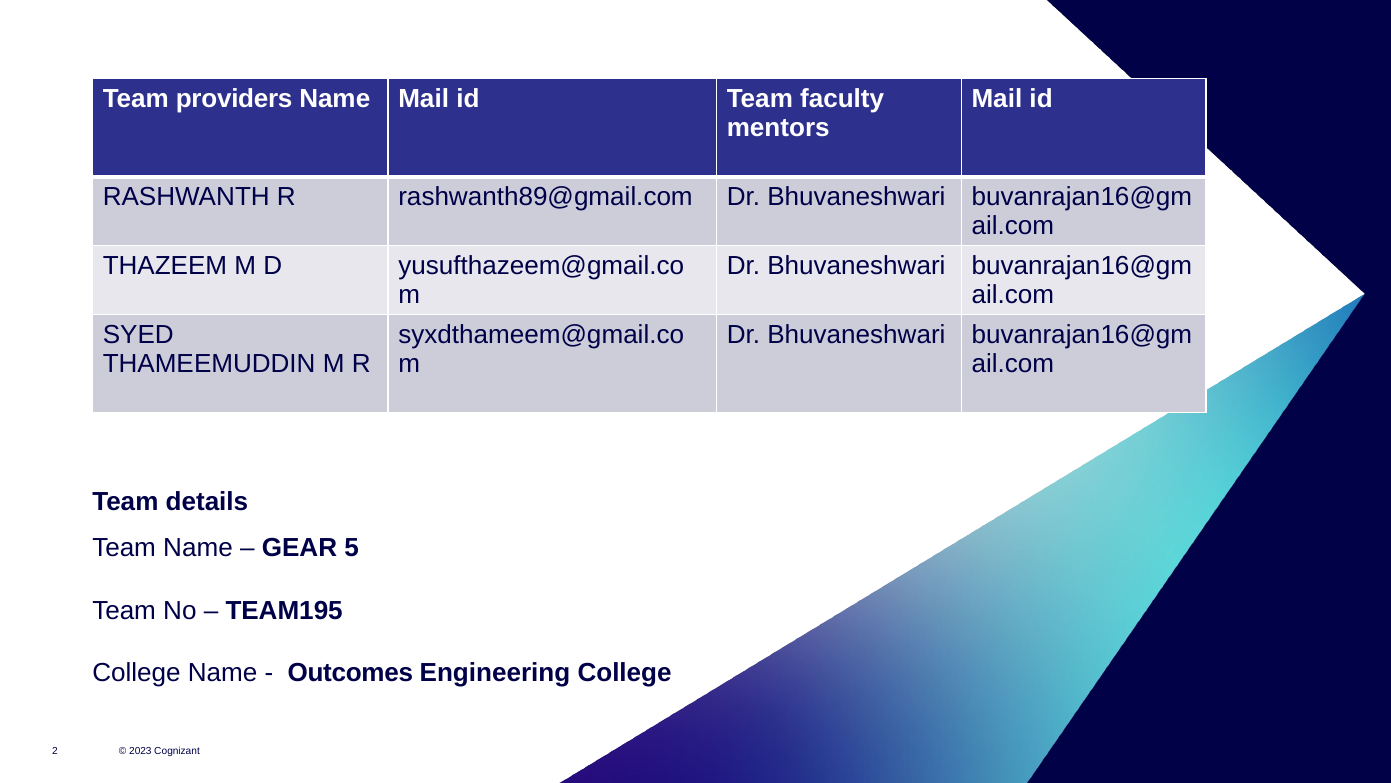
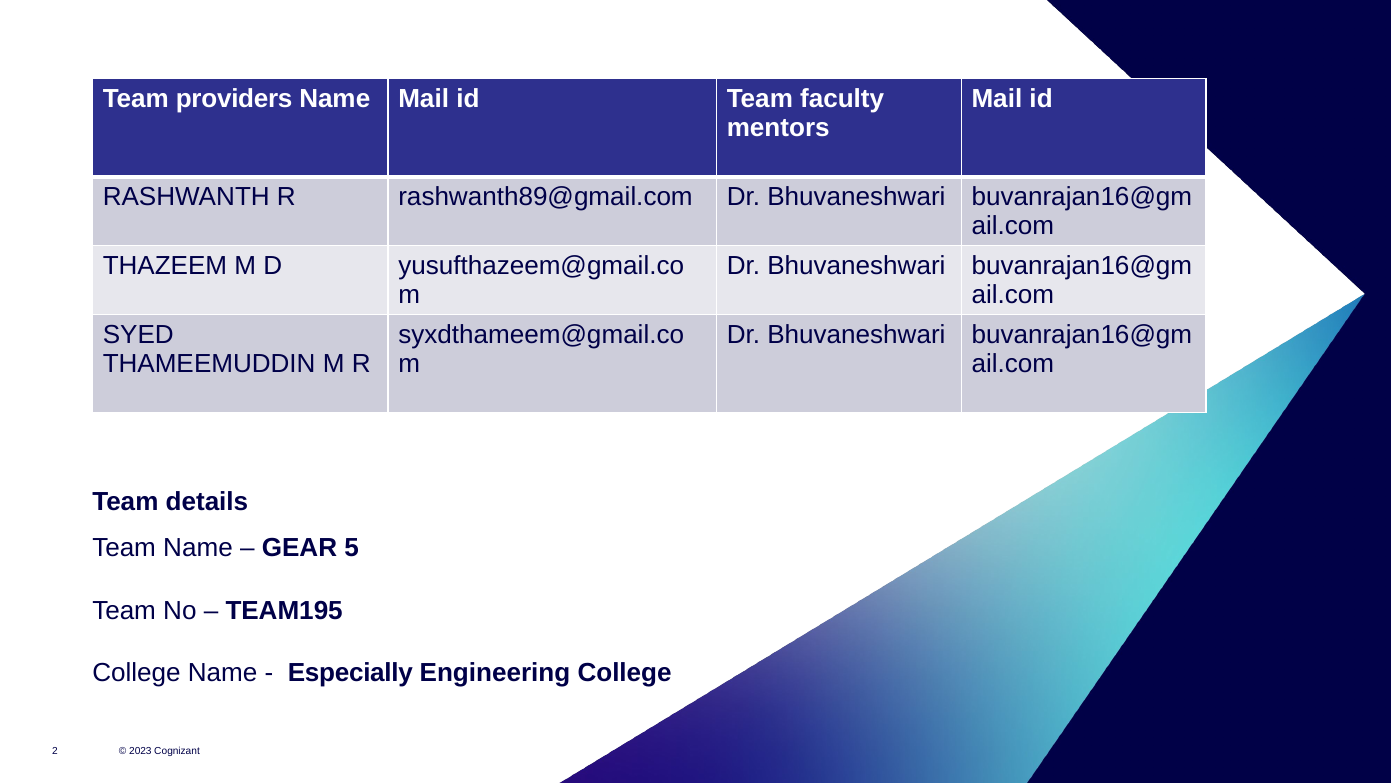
Outcomes: Outcomes -> Especially
